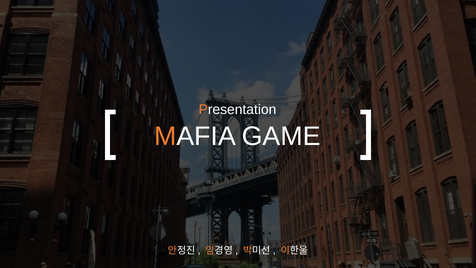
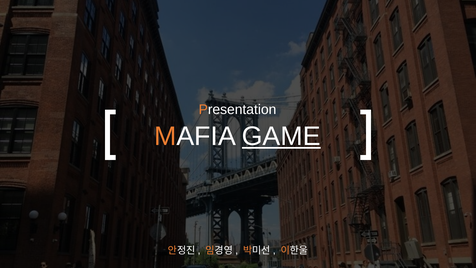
GAME underline: none -> present
